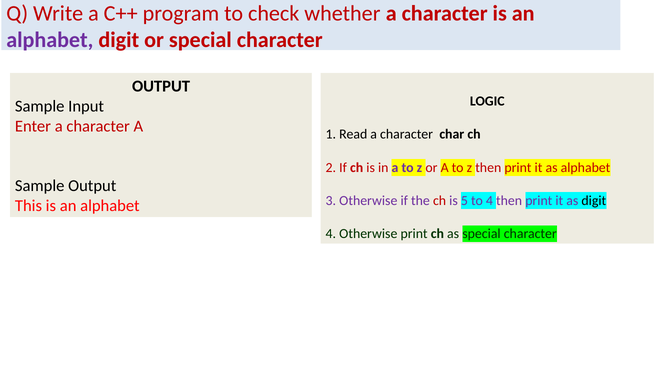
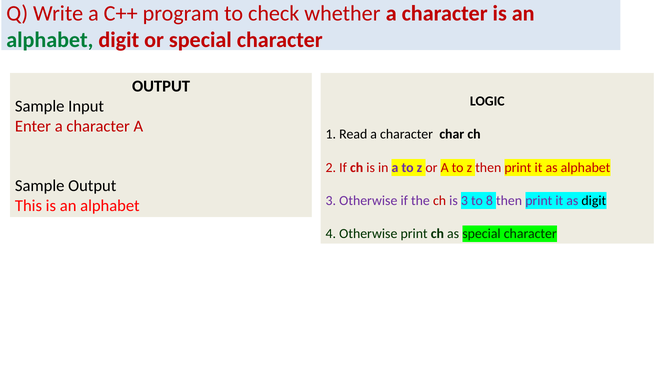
alphabet at (50, 40) colour: purple -> green
is 5: 5 -> 3
to 4: 4 -> 8
